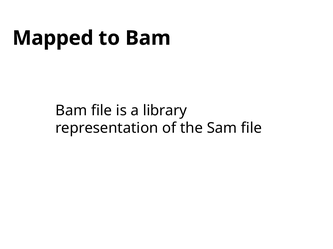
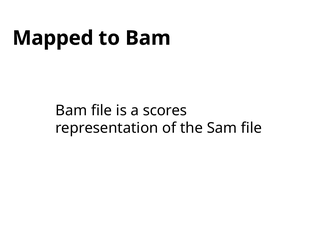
library: library -> scores
